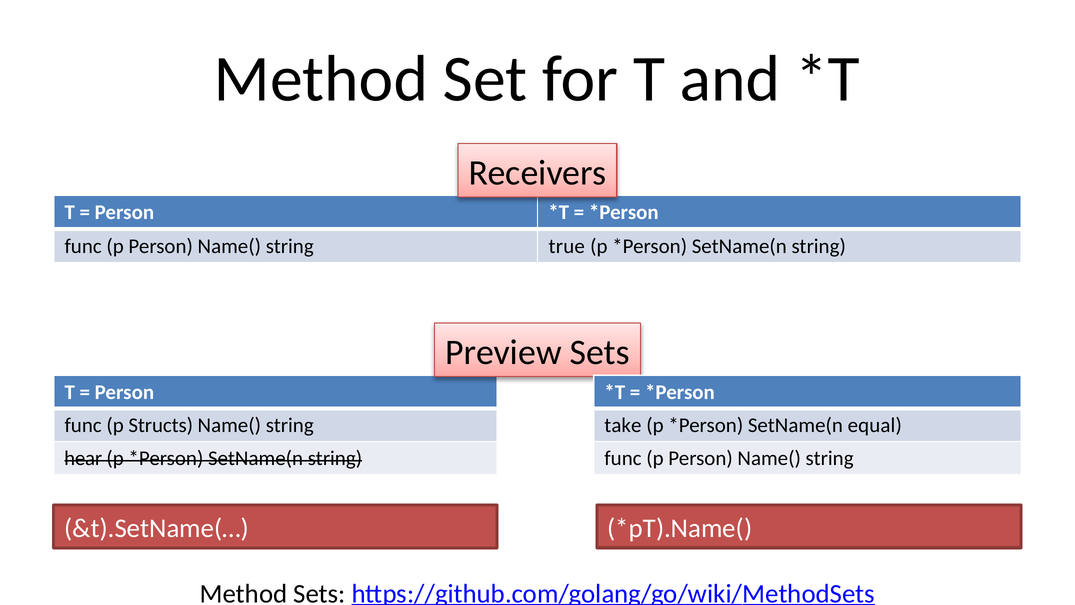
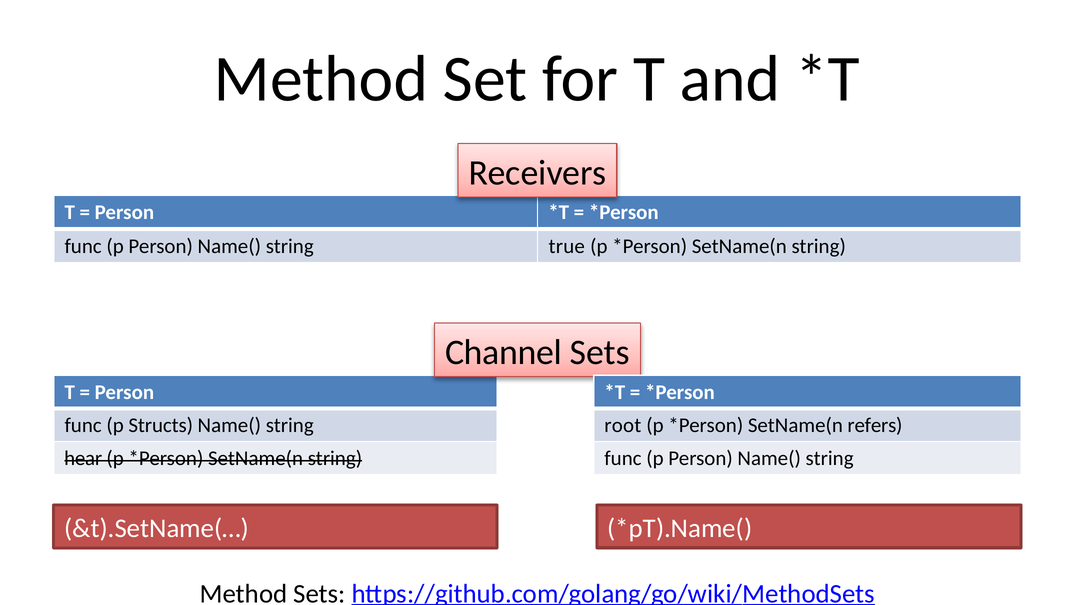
Preview: Preview -> Channel
take: take -> root
equal: equal -> refers
